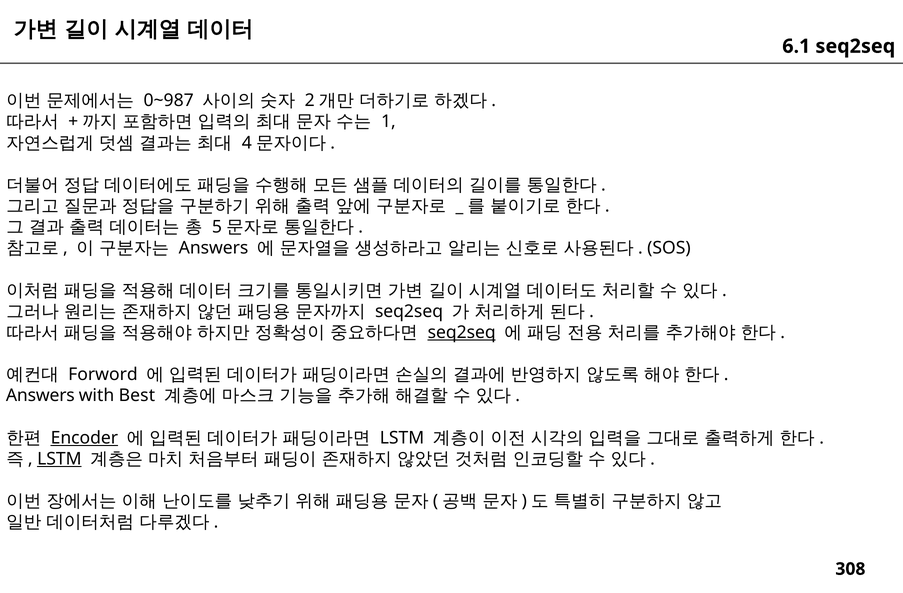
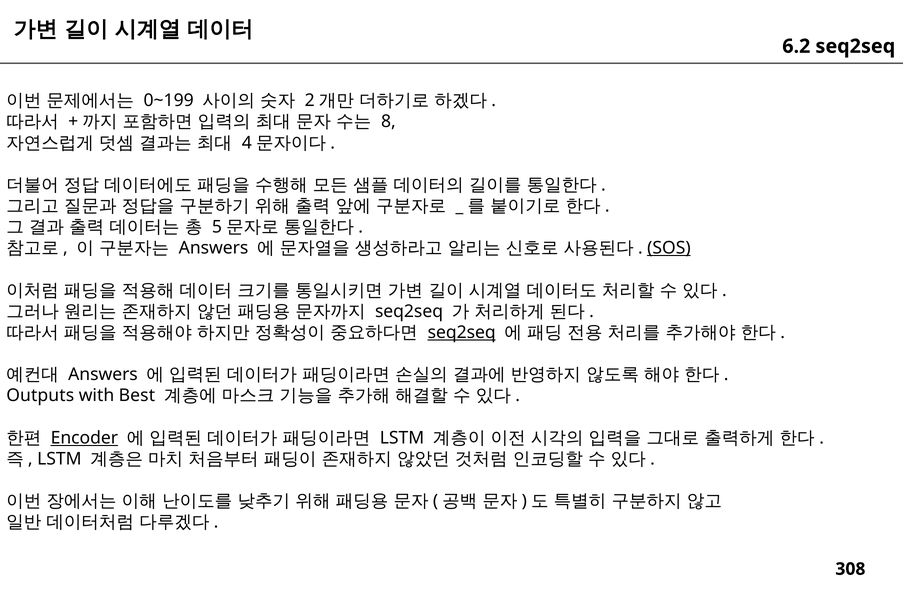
6.1: 6.1 -> 6.2
0~987: 0~987 -> 0~199
1: 1 -> 8
SOS underline: none -> present
Forword at (103, 375): Forword -> Answers
Answers at (40, 396): Answers -> Outputs
LSTM at (59, 459) underline: present -> none
